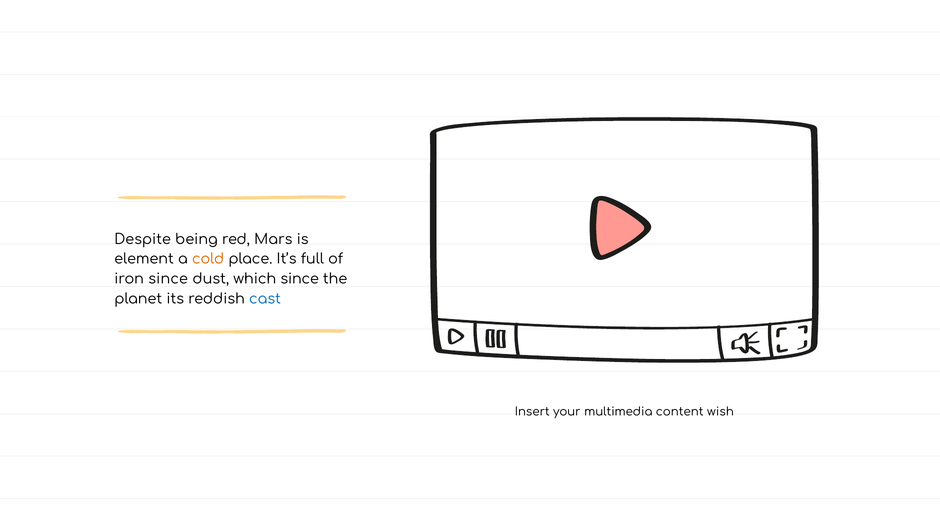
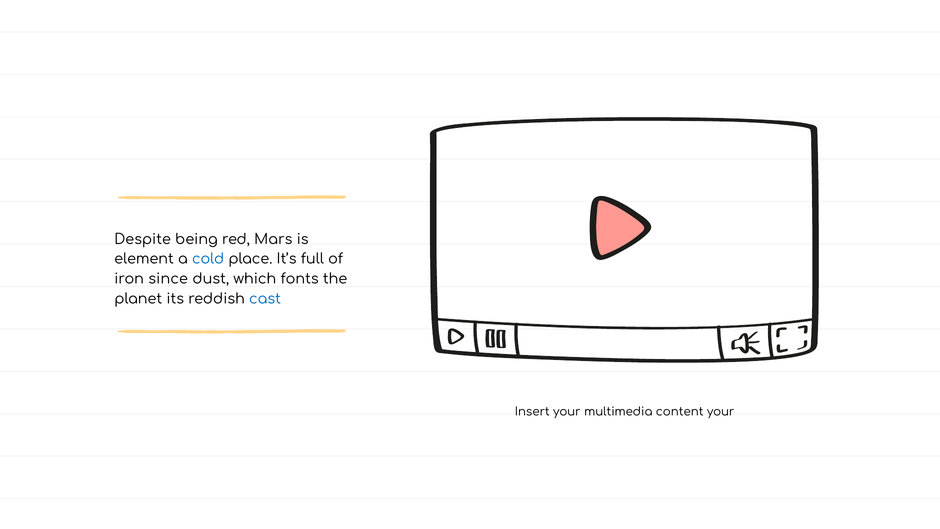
cold colour: orange -> blue
which since: since -> fonts
content wish: wish -> your
